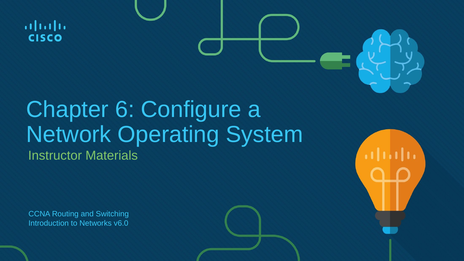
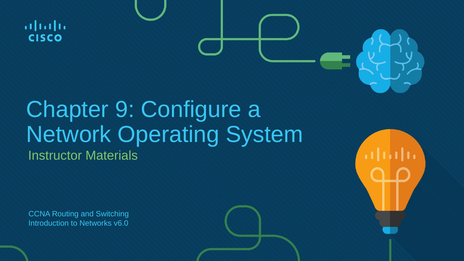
6: 6 -> 9
